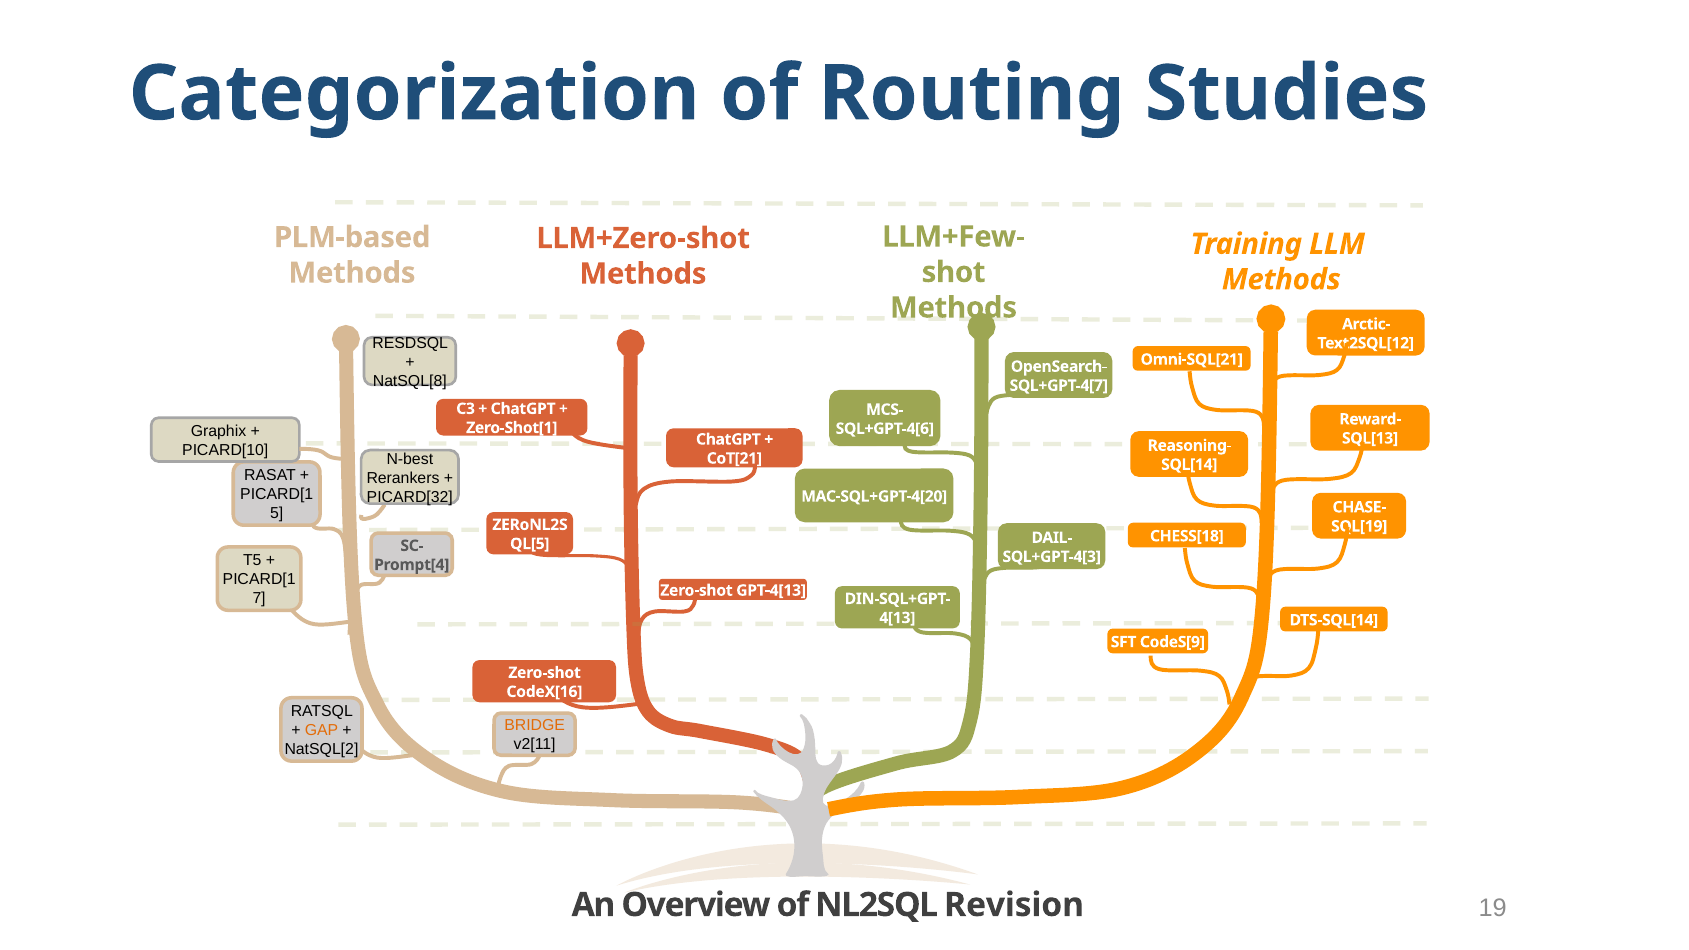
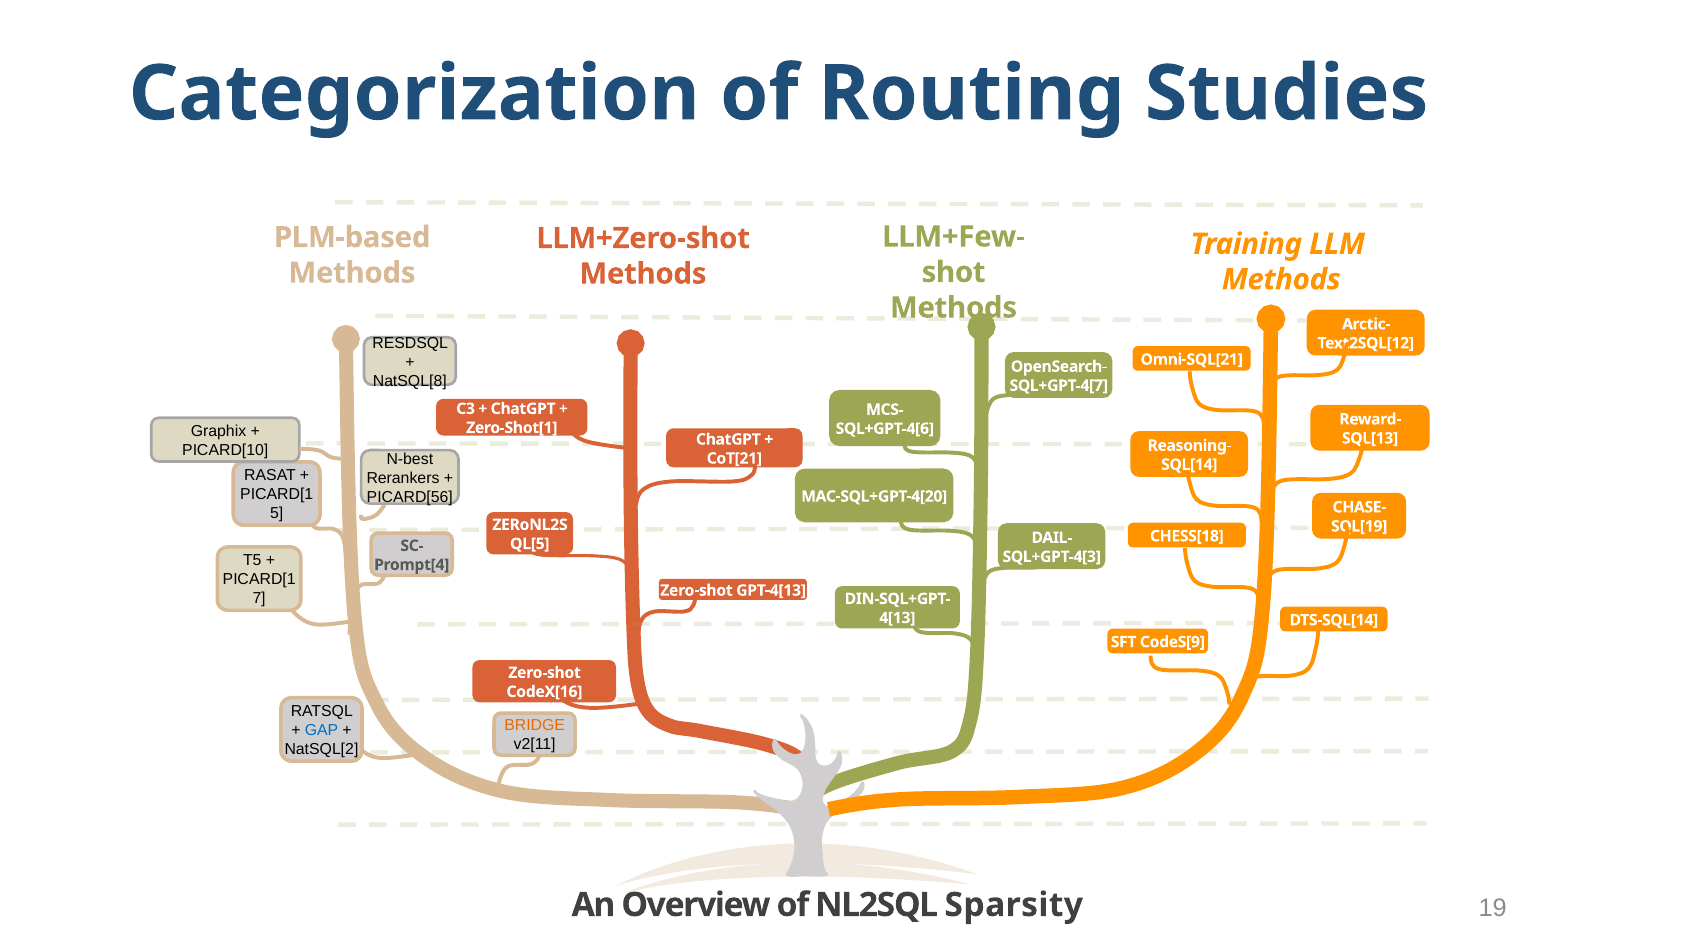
PICARD[32: PICARD[32 -> PICARD[56
GAP colour: orange -> blue
Revision: Revision -> Sparsity
